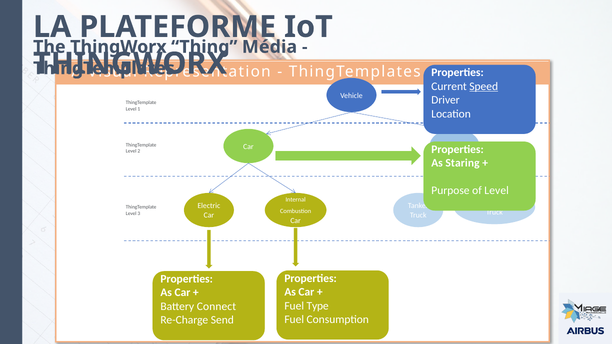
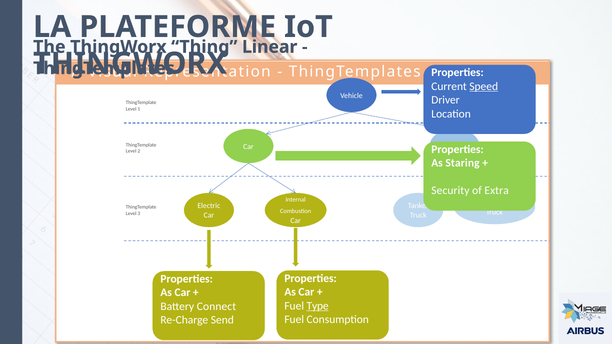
Média: Média -> Linear
Purpose: Purpose -> Security
of Level: Level -> Extra
Type underline: none -> present
